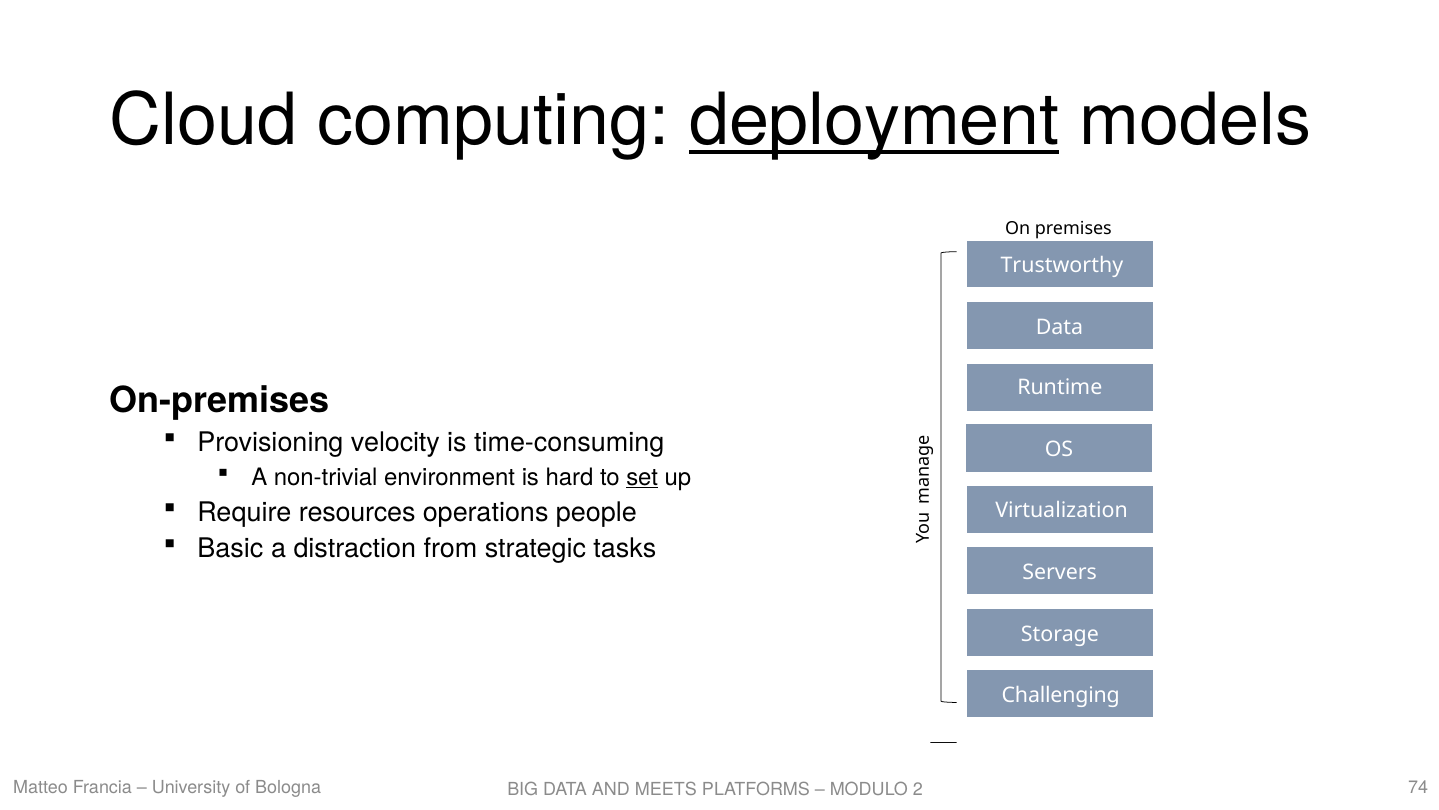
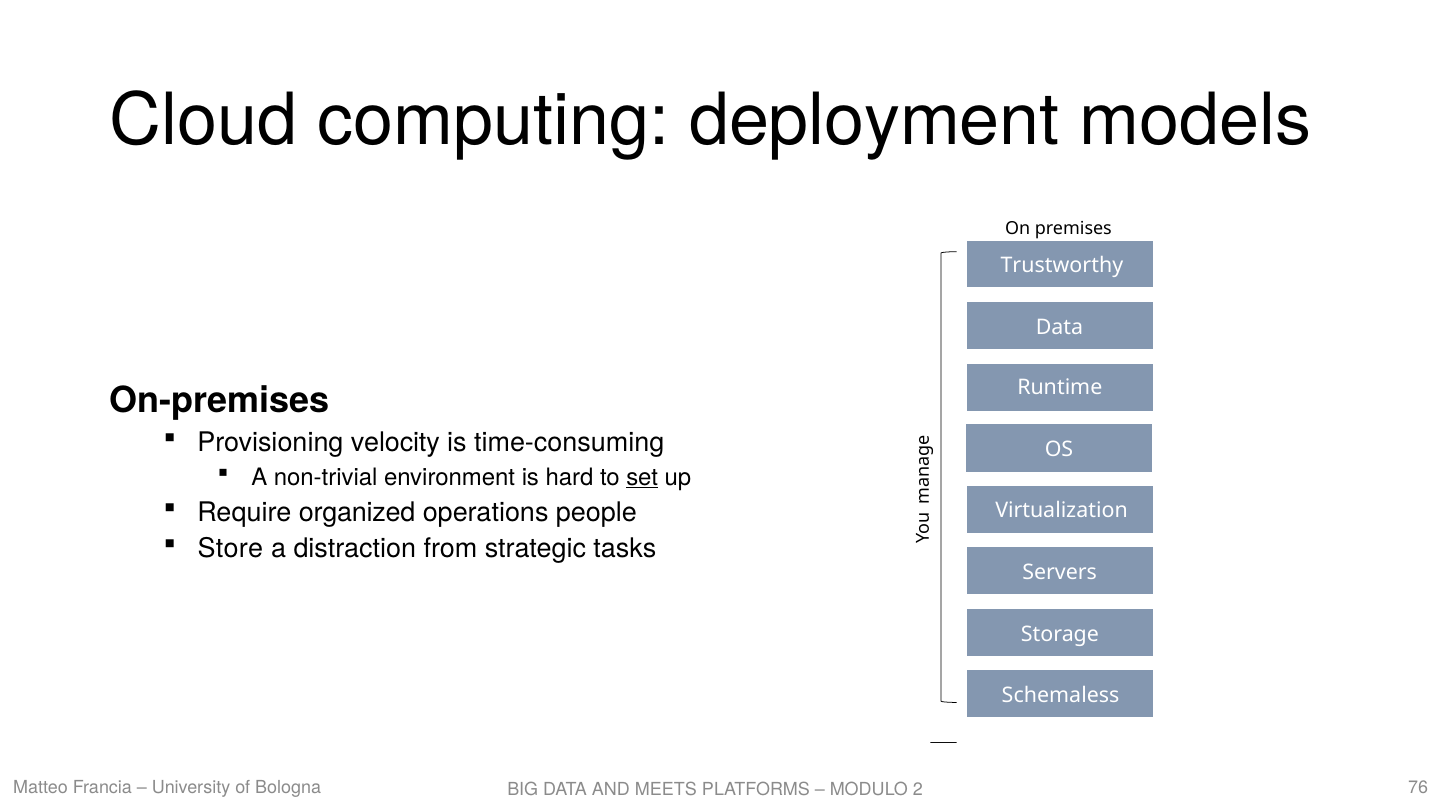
deployment underline: present -> none
resources: resources -> organized
Basic: Basic -> Store
Challenging: Challenging -> Schemaless
74: 74 -> 76
